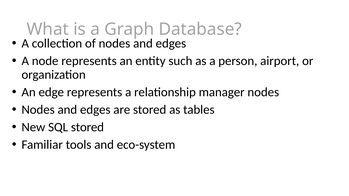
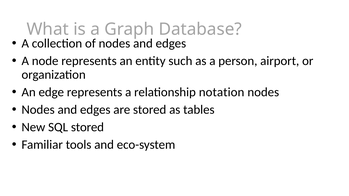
manager: manager -> notation
